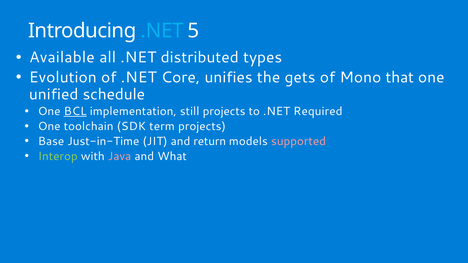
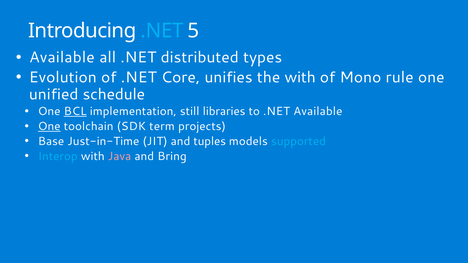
the gets: gets -> with
that: that -> rule
still projects: projects -> libraries
.NET Required: Required -> Available
One at (49, 126) underline: none -> present
return: return -> tuples
supported colour: pink -> light blue
Interop colour: light green -> light blue
What: What -> Bring
